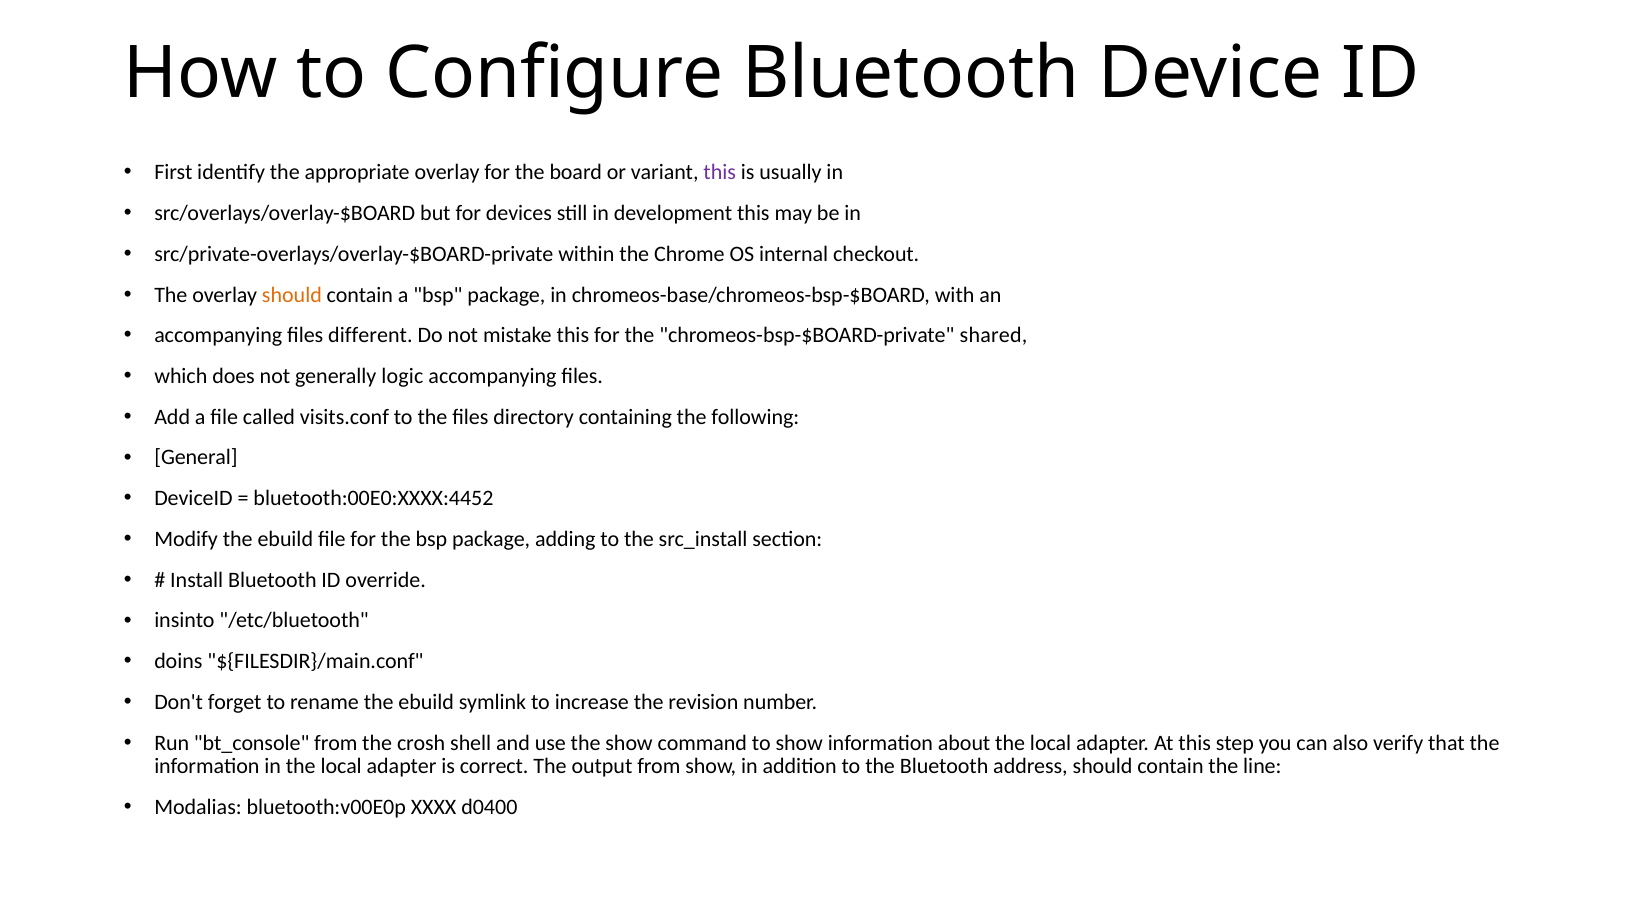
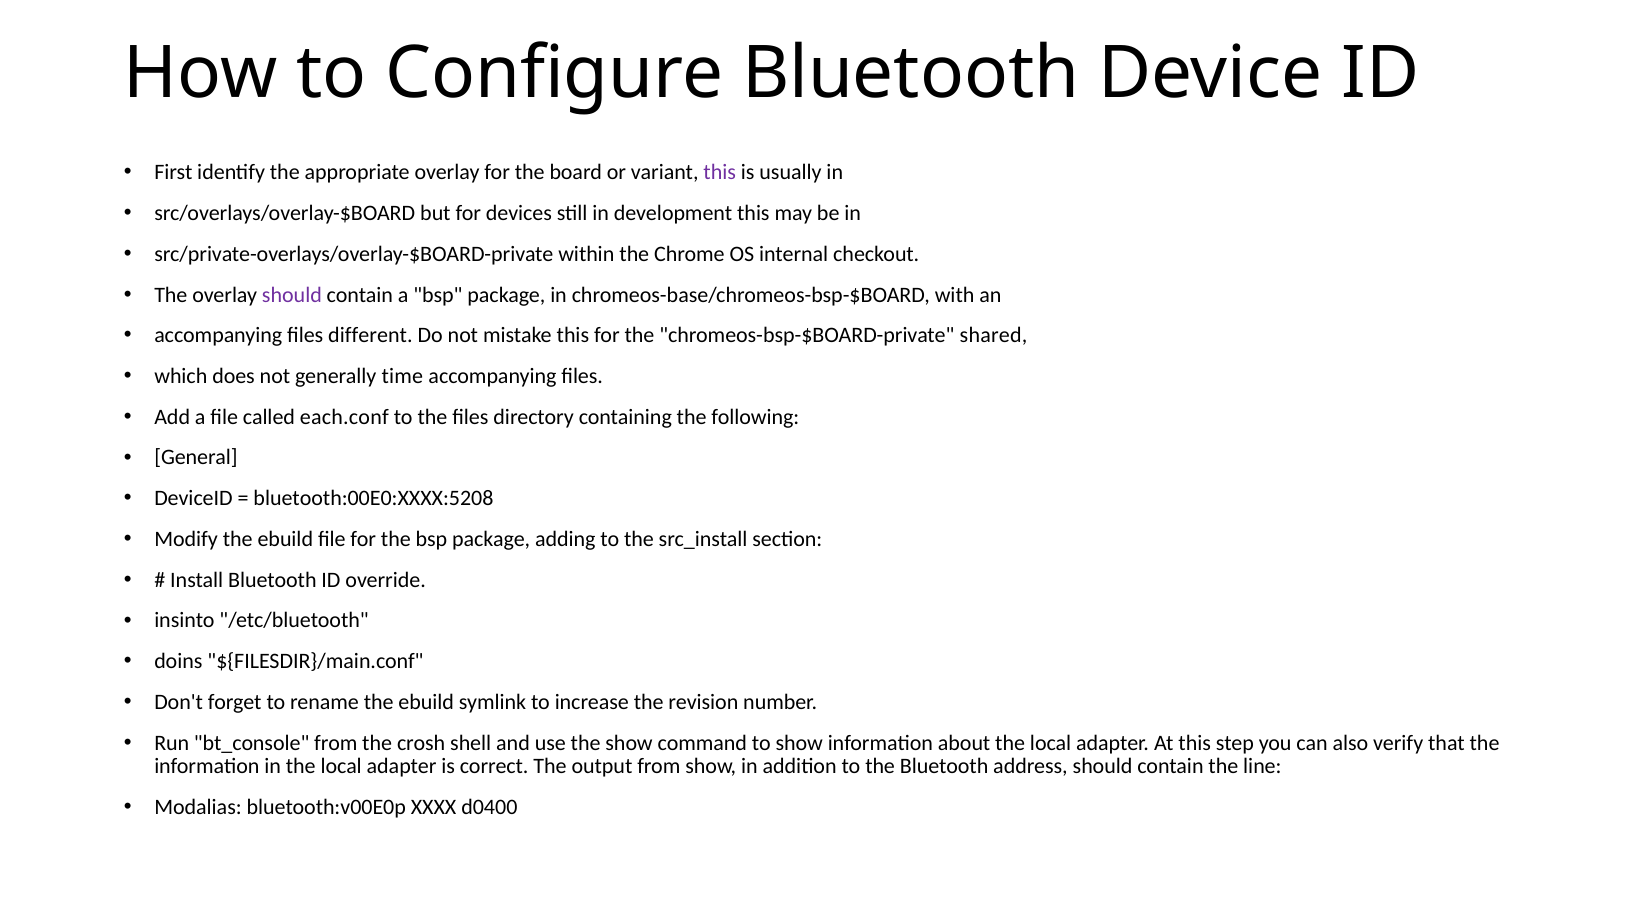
should at (292, 295) colour: orange -> purple
logic: logic -> time
visits.conf: visits.conf -> each.conf
bluetooth:00E0:XXXX:4452: bluetooth:00E0:XXXX:4452 -> bluetooth:00E0:XXXX:5208
